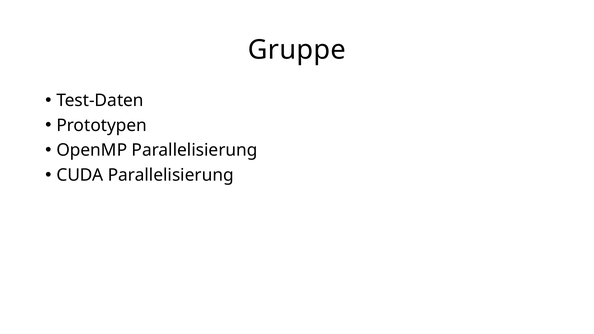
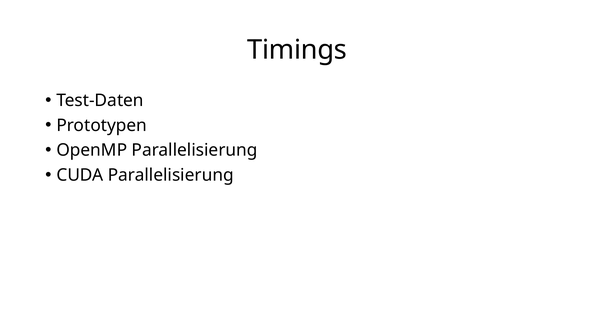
Gruppe: Gruppe -> Timings
